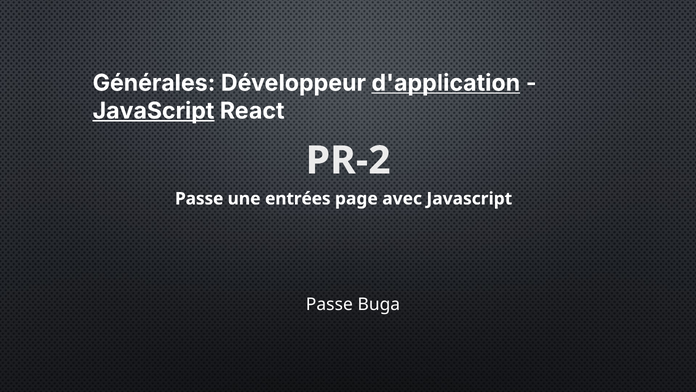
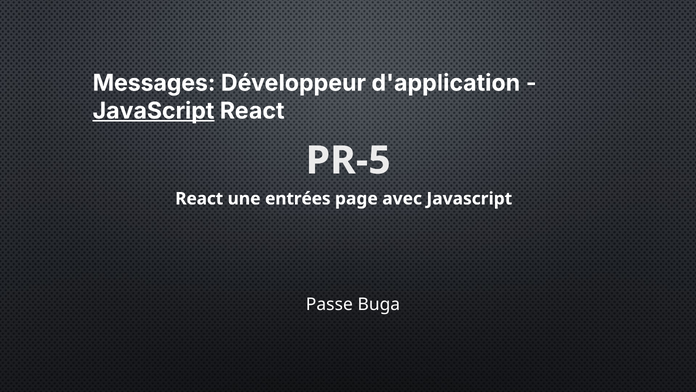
Générales: Générales -> Messages
d'application underline: present -> none
PR-2: PR-2 -> PR-5
Passe at (199, 198): Passe -> React
